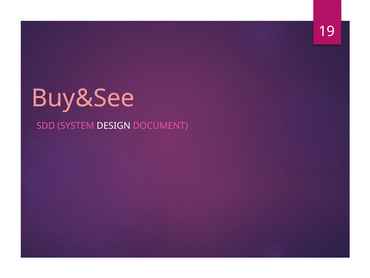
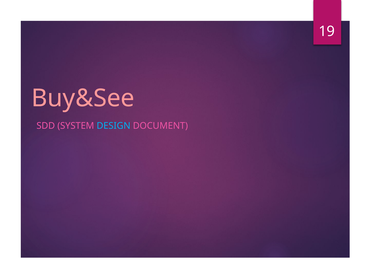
DESIGN colour: white -> light blue
